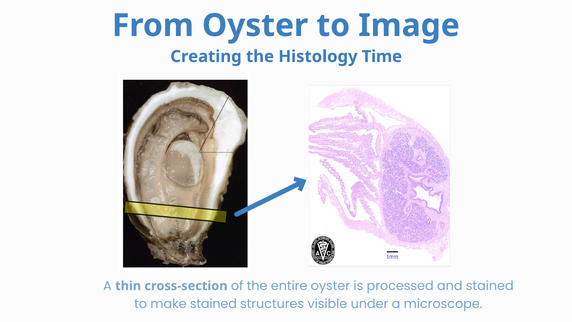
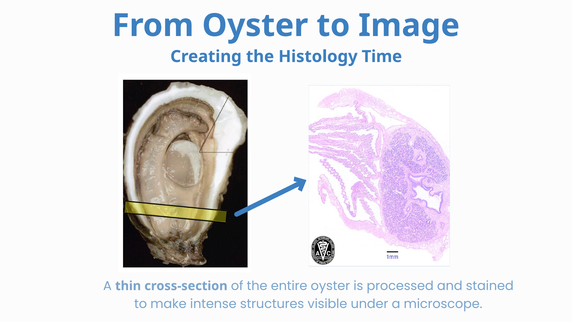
make stained: stained -> intense
